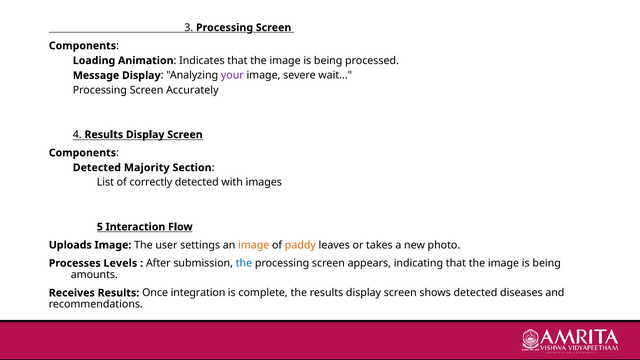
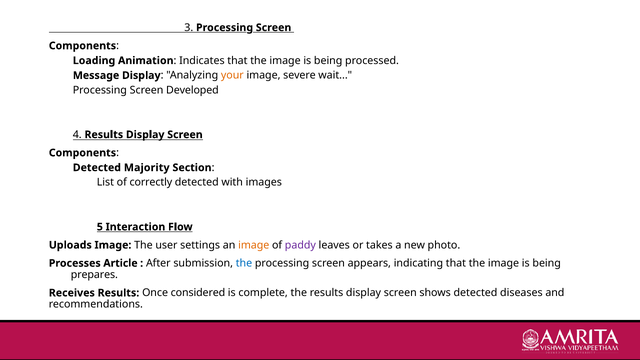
your colour: purple -> orange
Accurately: Accurately -> Developed
paddy colour: orange -> purple
Levels: Levels -> Article
amounts: amounts -> prepares
integration: integration -> considered
